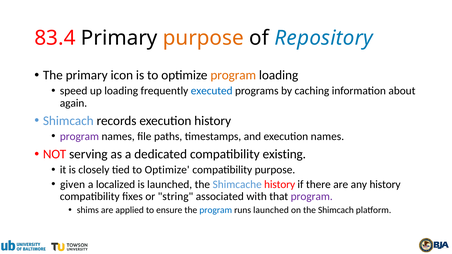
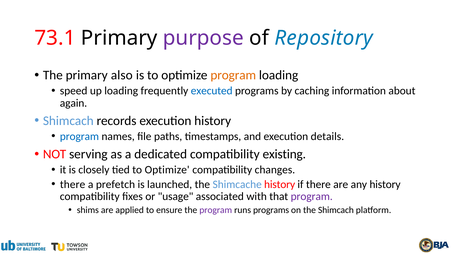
83.4: 83.4 -> 73.1
purpose at (203, 38) colour: orange -> purple
icon: icon -> also
program at (79, 137) colour: purple -> blue
execution names: names -> details
compatibility purpose: purpose -> changes
given at (73, 185): given -> there
localized: localized -> prefetch
string: string -> usage
program at (216, 210) colour: blue -> purple
runs launched: launched -> programs
